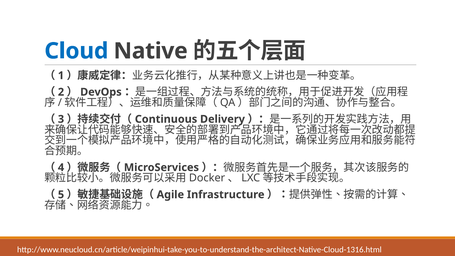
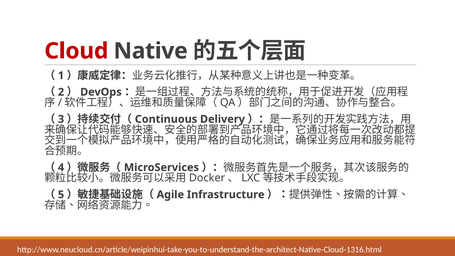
Cloud colour: blue -> red
